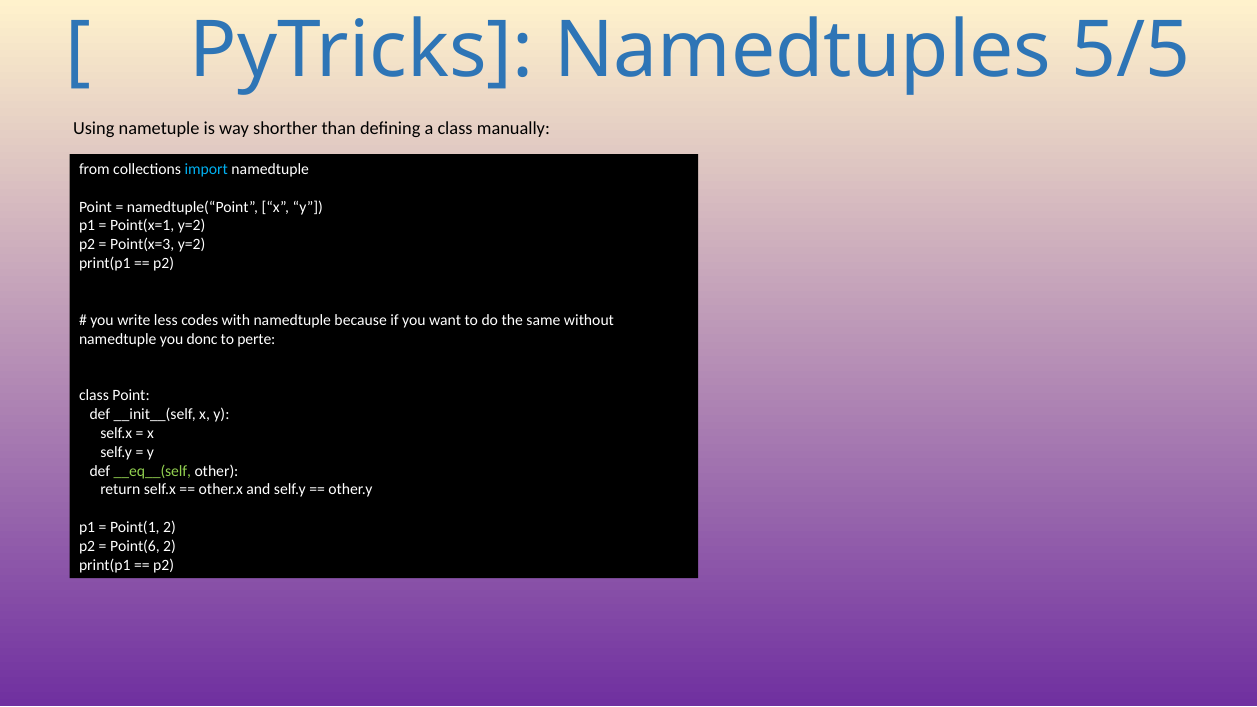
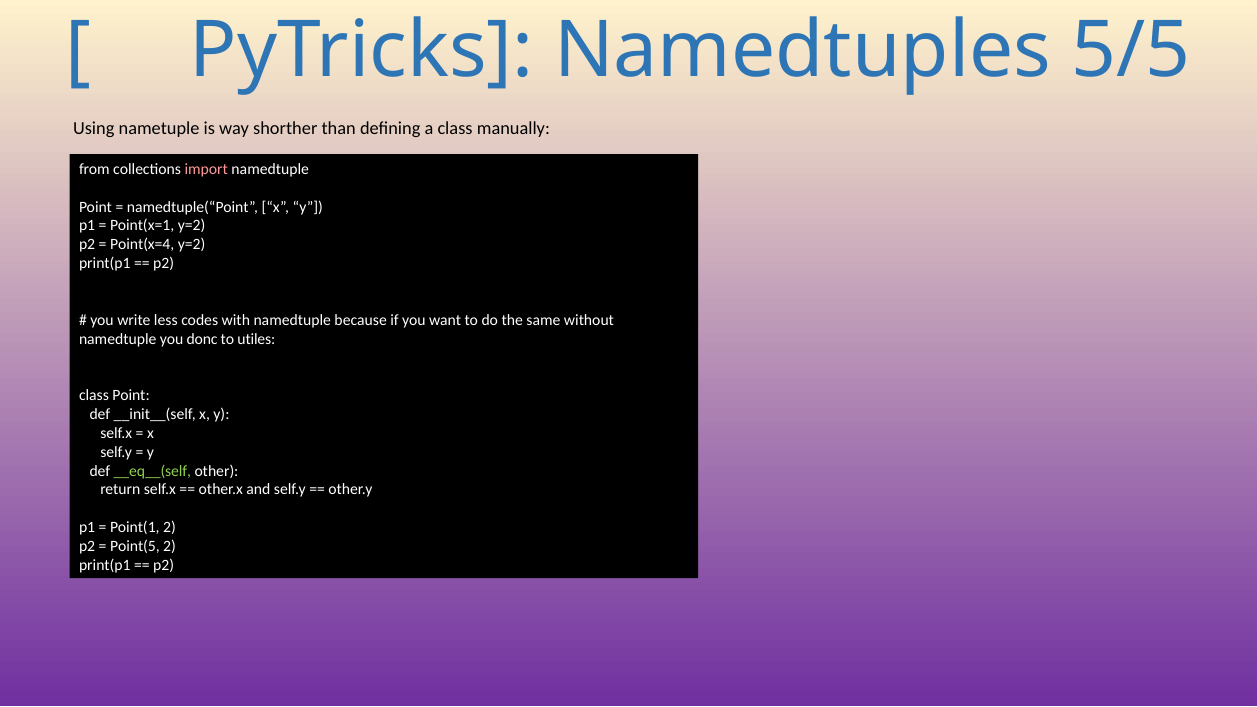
import colour: light blue -> pink
Point(x=3: Point(x=3 -> Point(x=4
perte: perte -> utiles
Point(6: Point(6 -> Point(5
